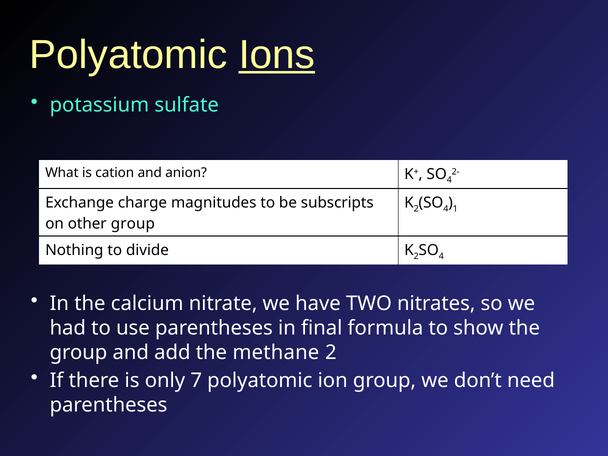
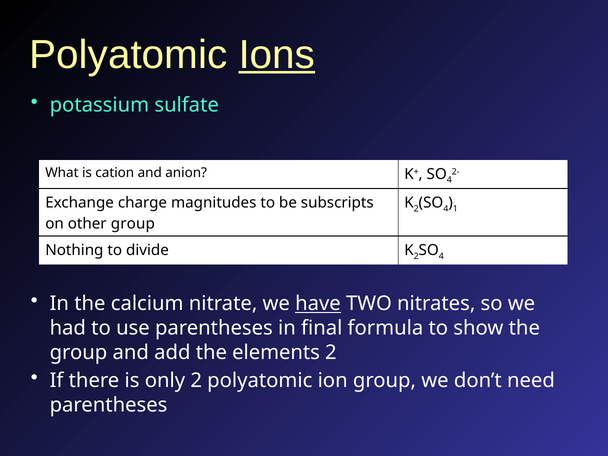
have underline: none -> present
methane: methane -> elements
only 7: 7 -> 2
